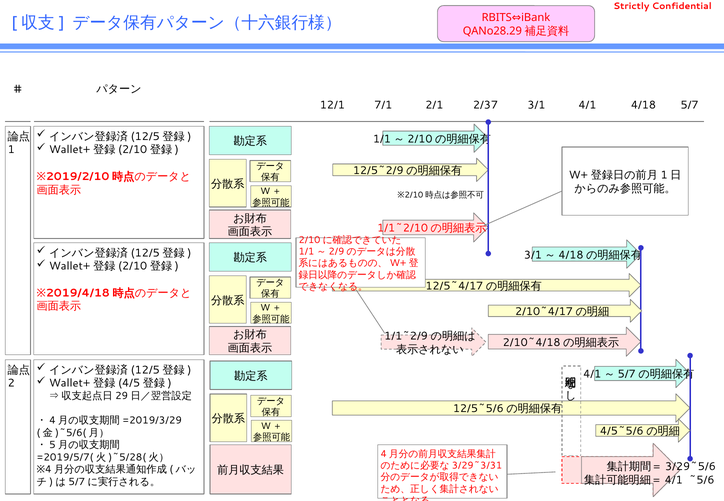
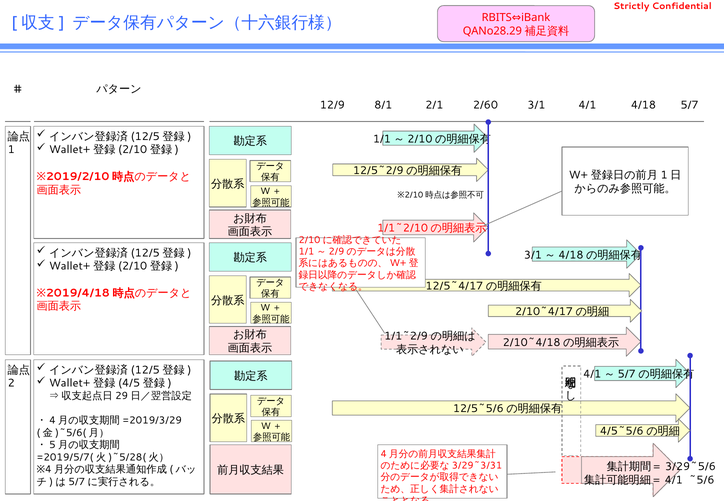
12/1: 12/1 -> 12/9
7/1: 7/1 -> 8/1
2/37: 2/37 -> 2/60
